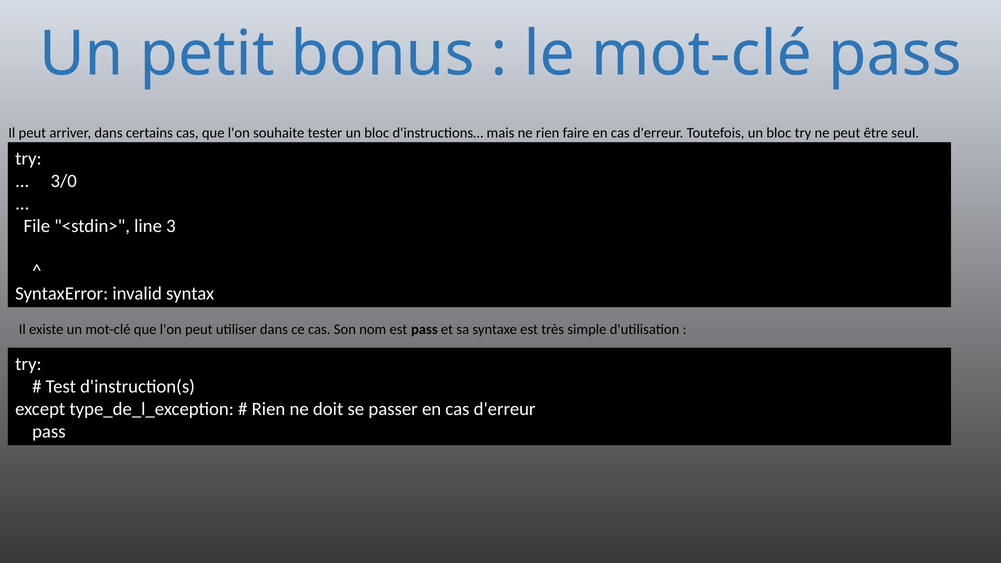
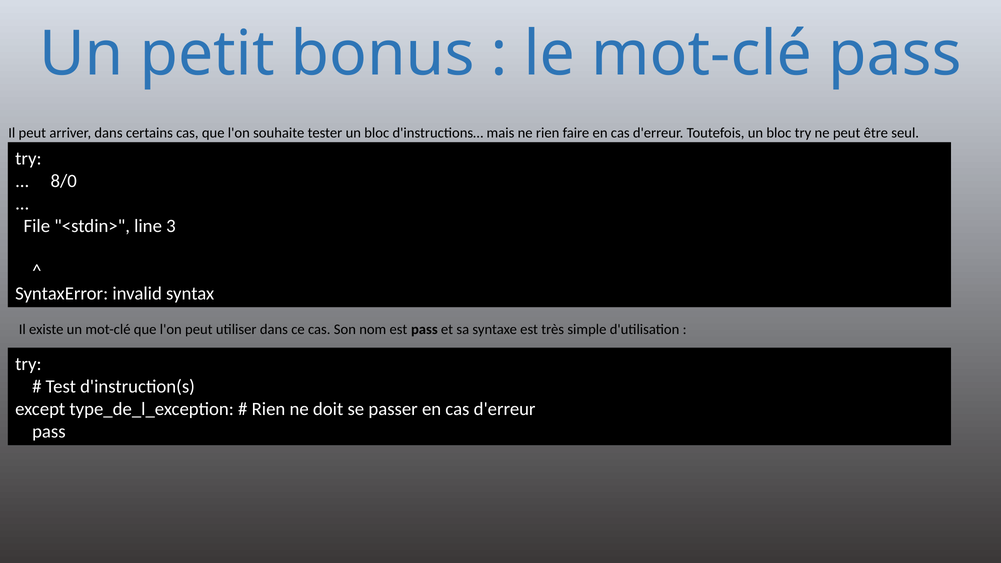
3/0: 3/0 -> 8/0
